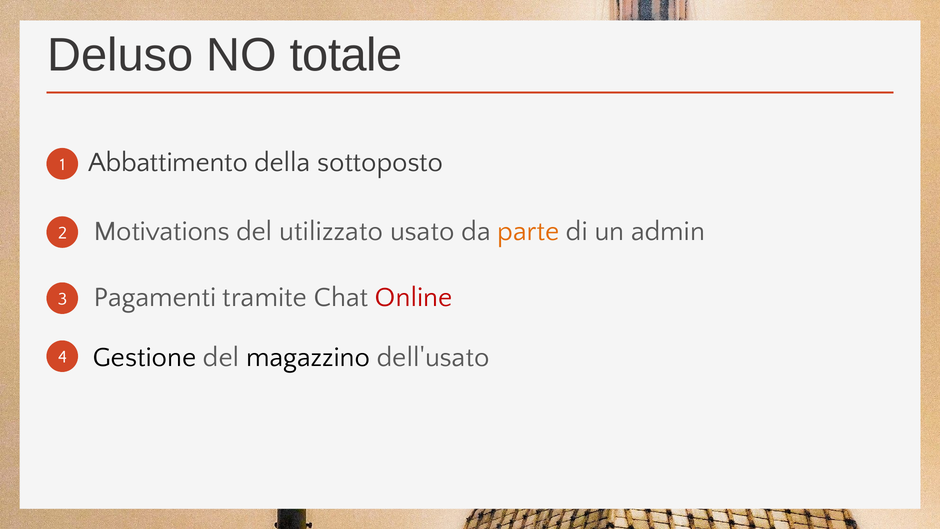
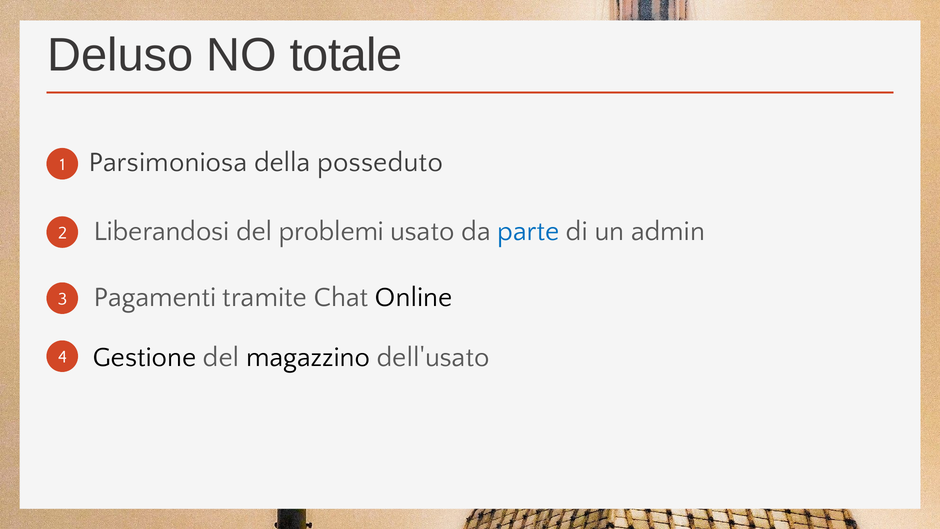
Abbattimento: Abbattimento -> Parsimoniosa
sottoposto: sottoposto -> posseduto
Motivations: Motivations -> Liberandosi
utilizzato: utilizzato -> problemi
parte colour: orange -> blue
Online colour: red -> black
